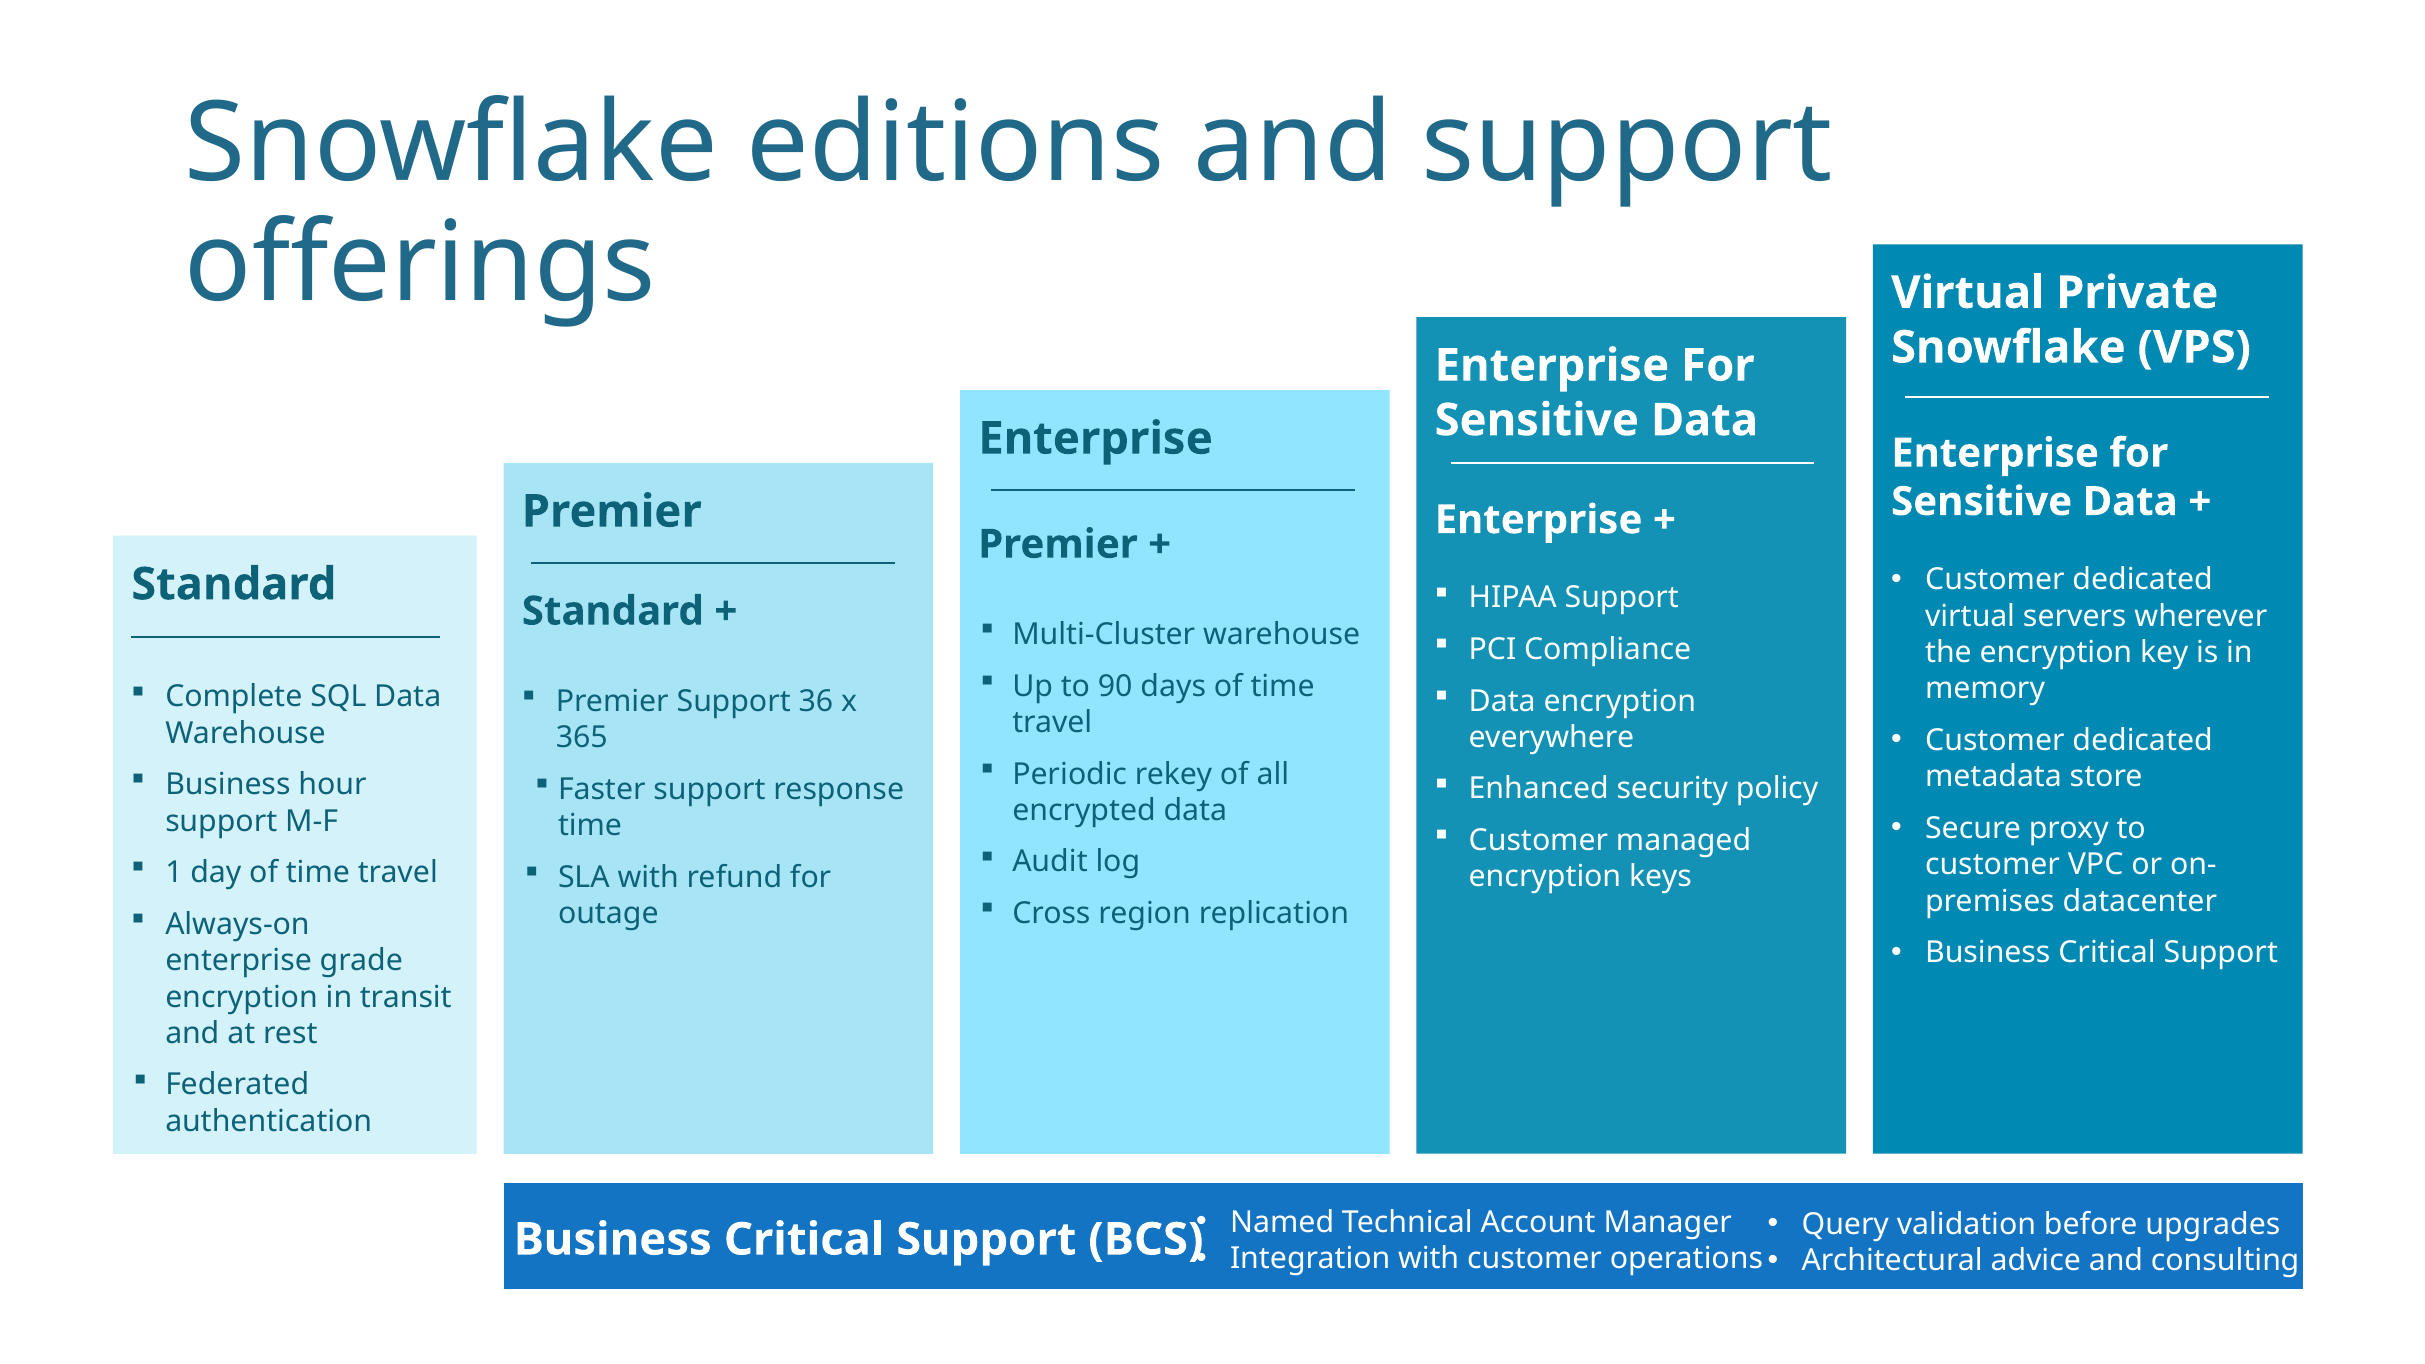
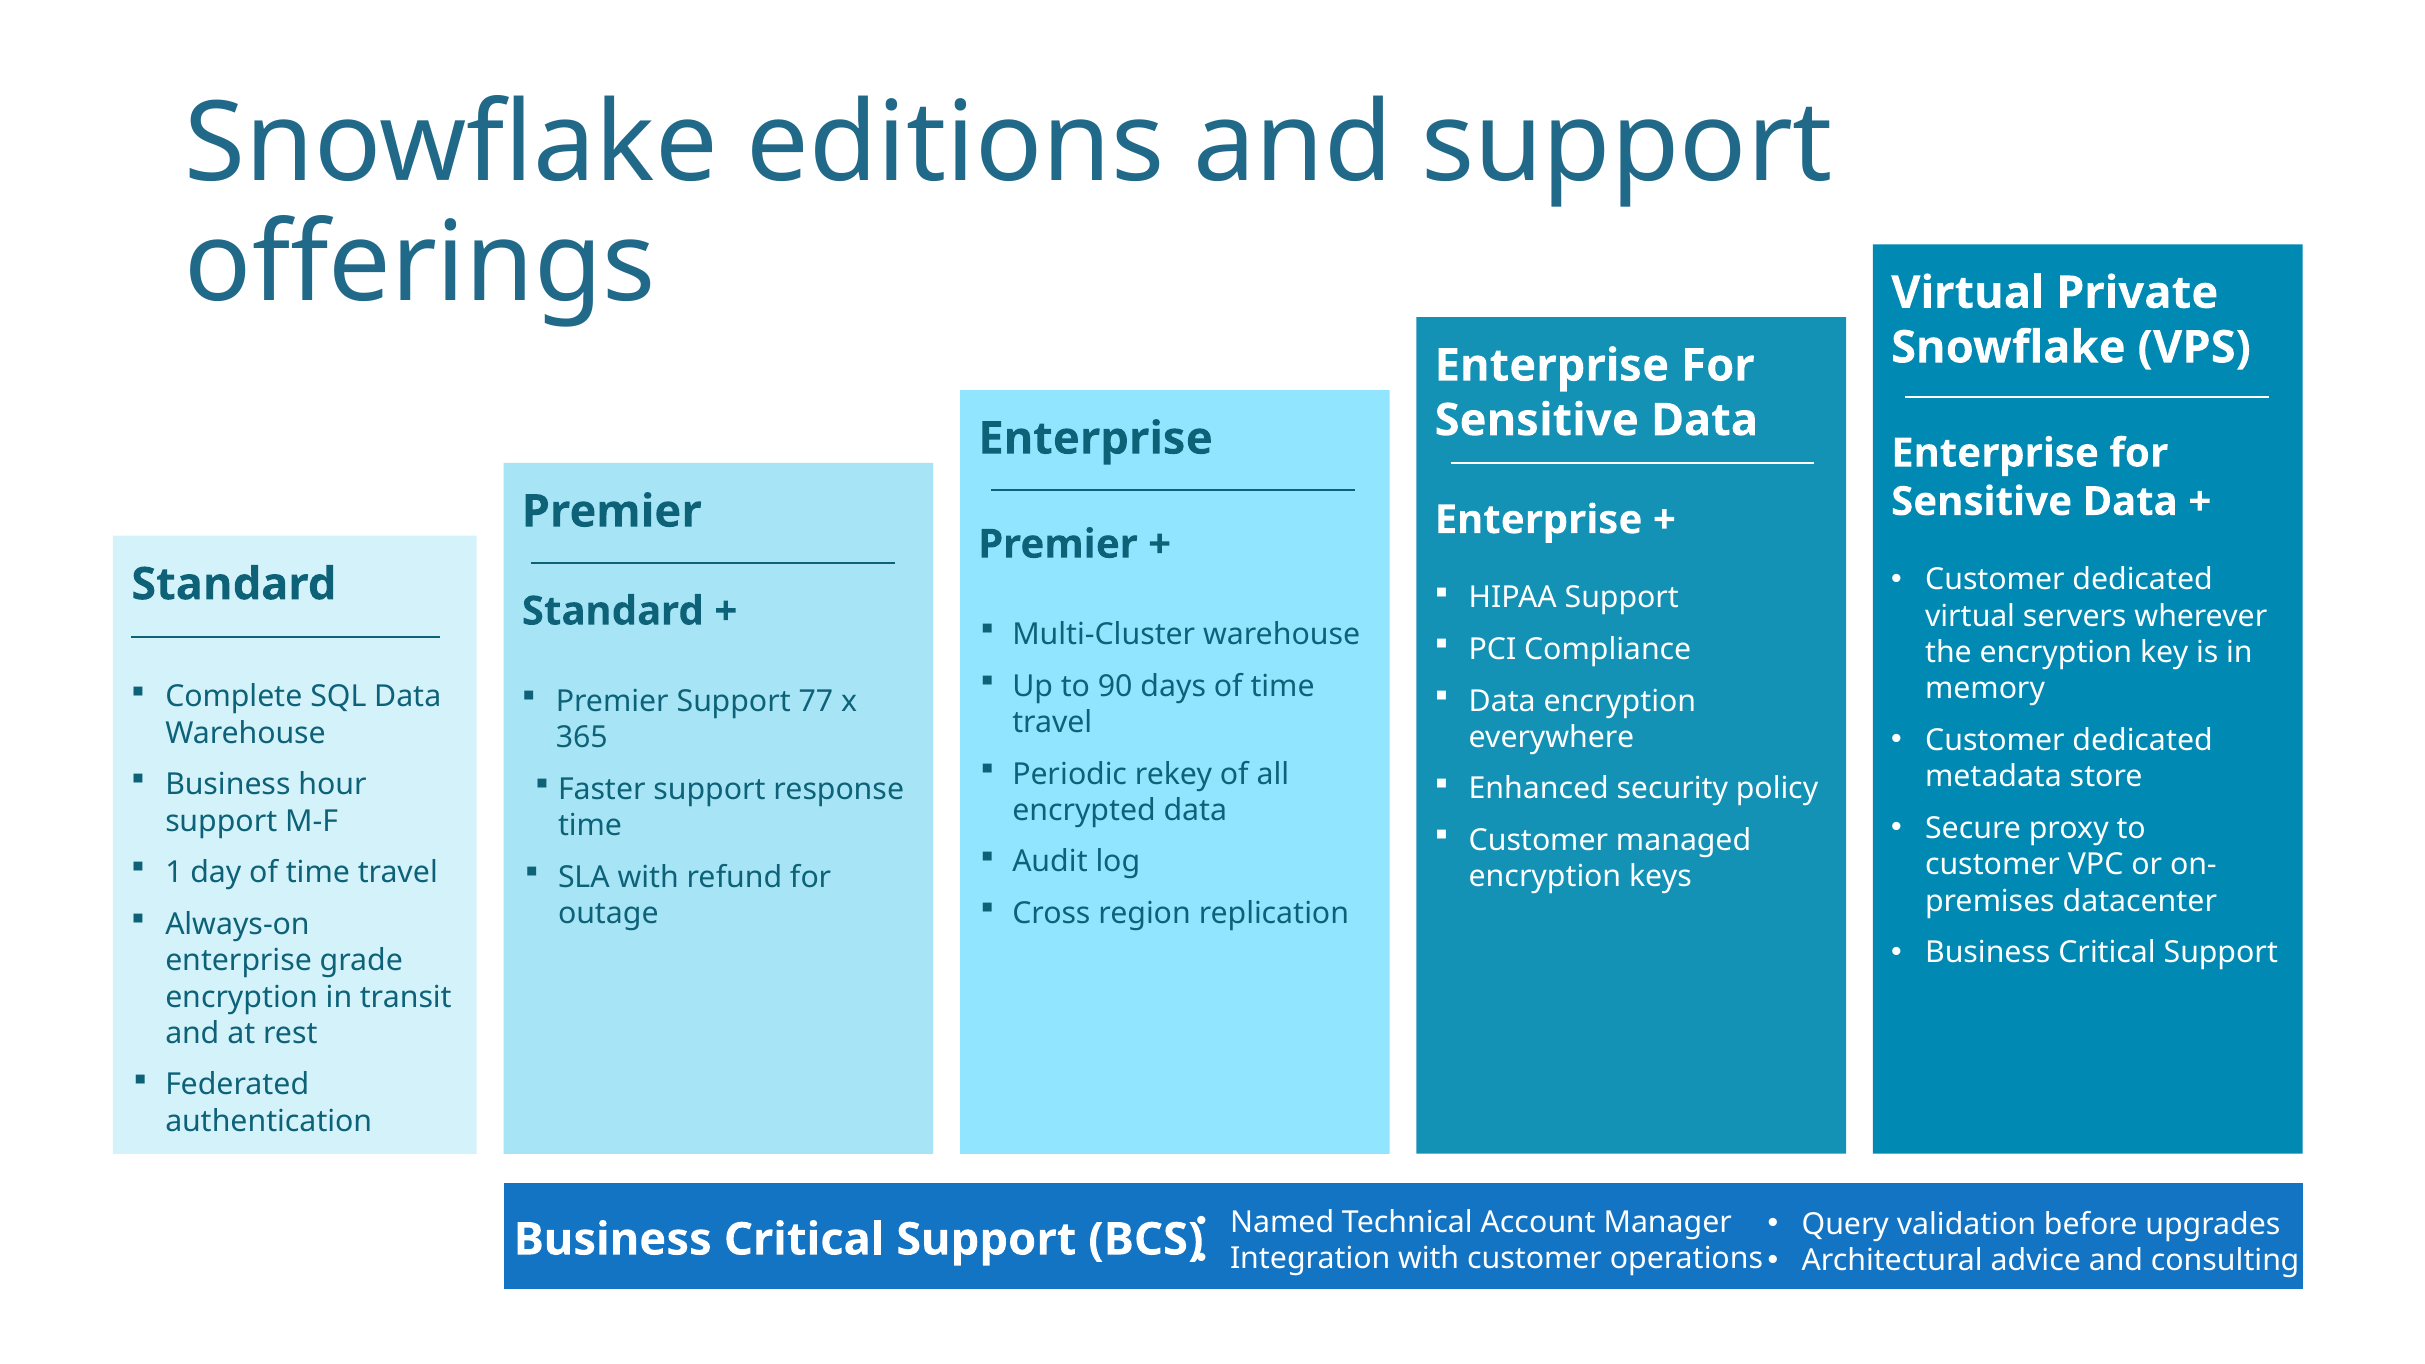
36: 36 -> 77
